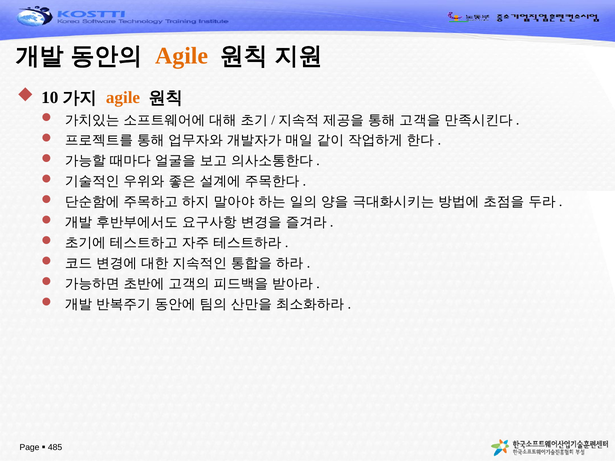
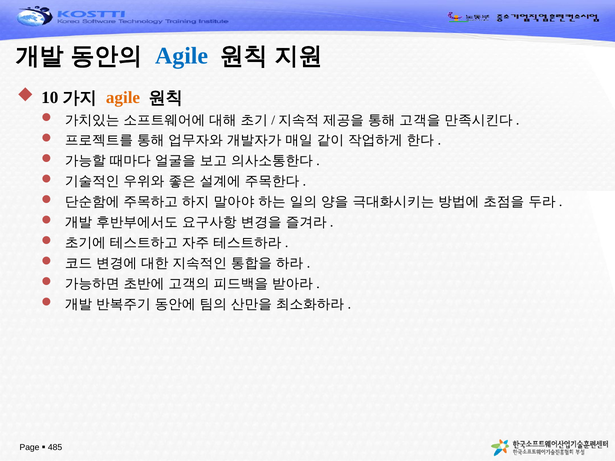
Agile at (182, 56) colour: orange -> blue
